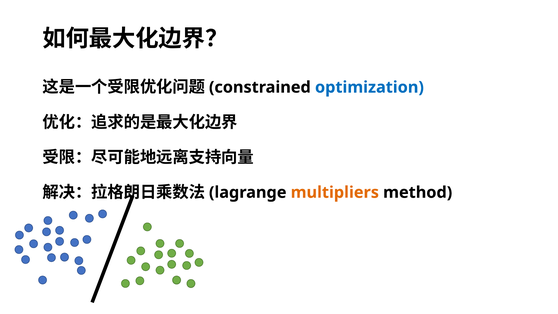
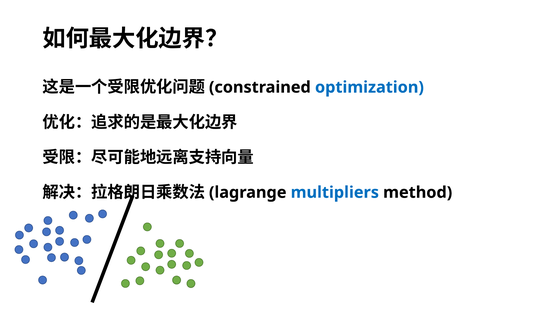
multipliers colour: orange -> blue
